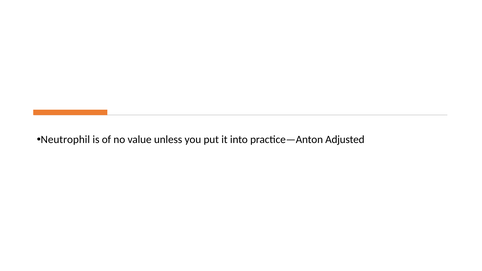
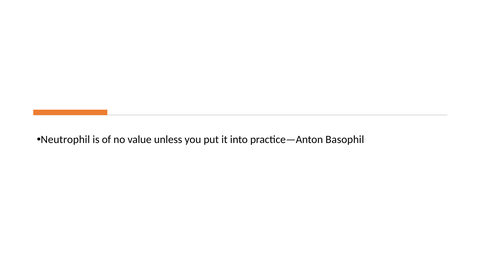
Adjusted: Adjusted -> Basophil
